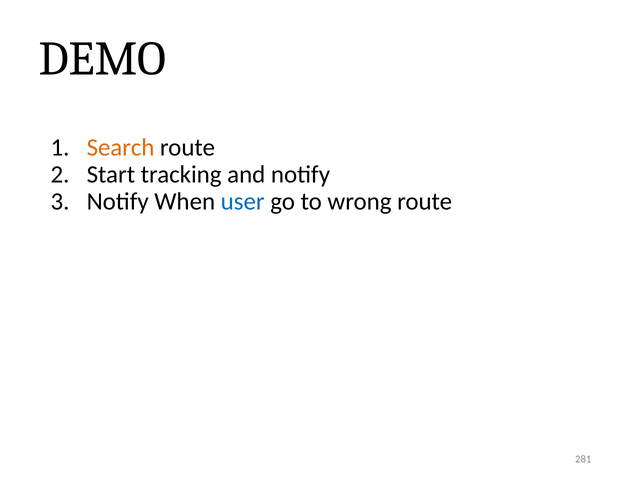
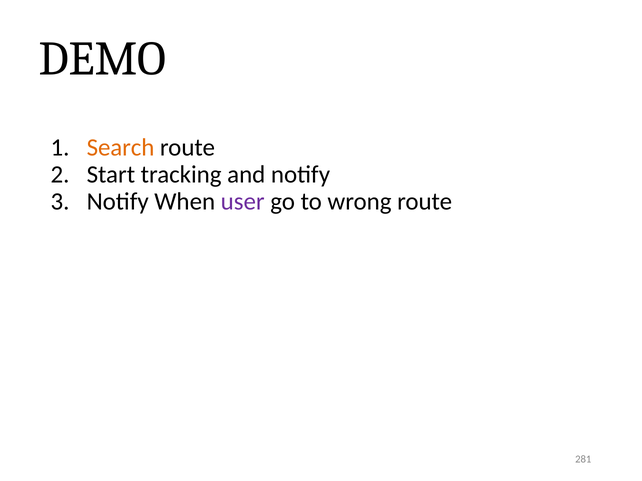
user colour: blue -> purple
